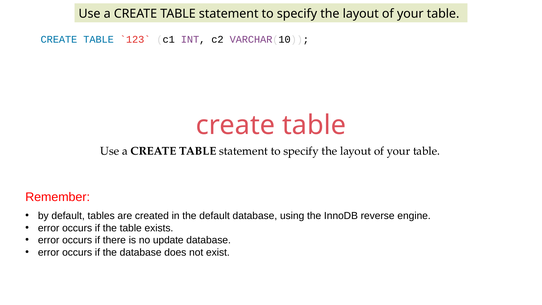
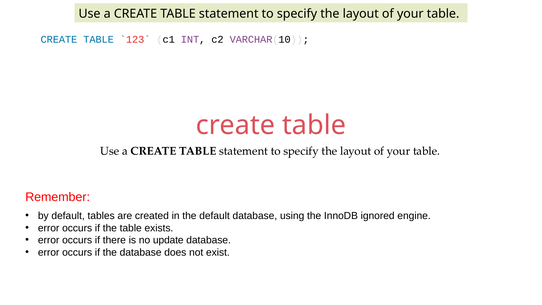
reverse: reverse -> ignored
